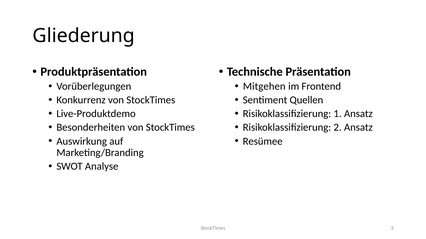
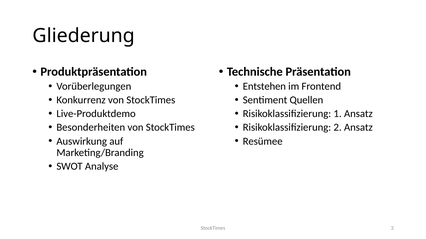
Mitgehen: Mitgehen -> Entstehen
